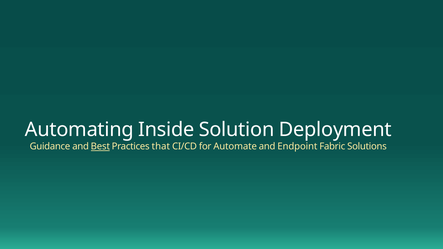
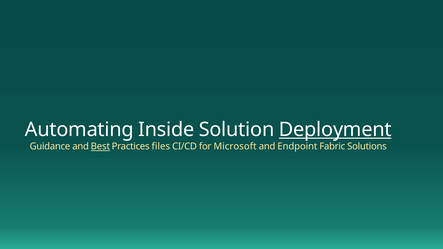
Deployment underline: none -> present
that: that -> files
Automate: Automate -> Microsoft
